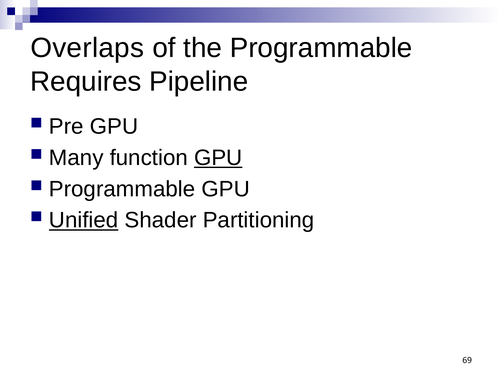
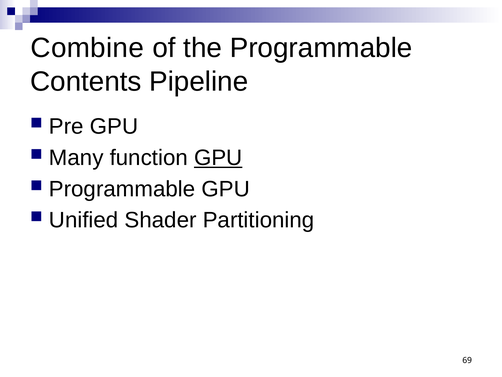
Overlaps: Overlaps -> Combine
Requires: Requires -> Contents
Unified underline: present -> none
